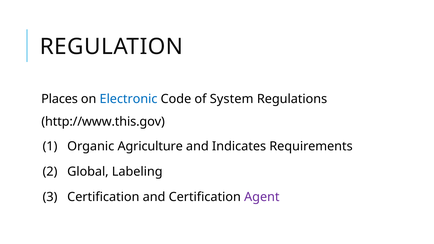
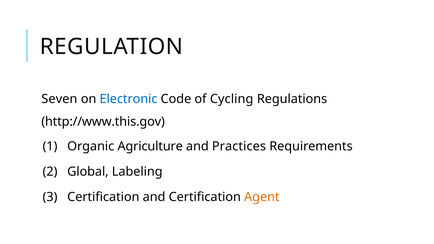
Places: Places -> Seven
System: System -> Cycling
Indicates: Indicates -> Practices
Agent colour: purple -> orange
